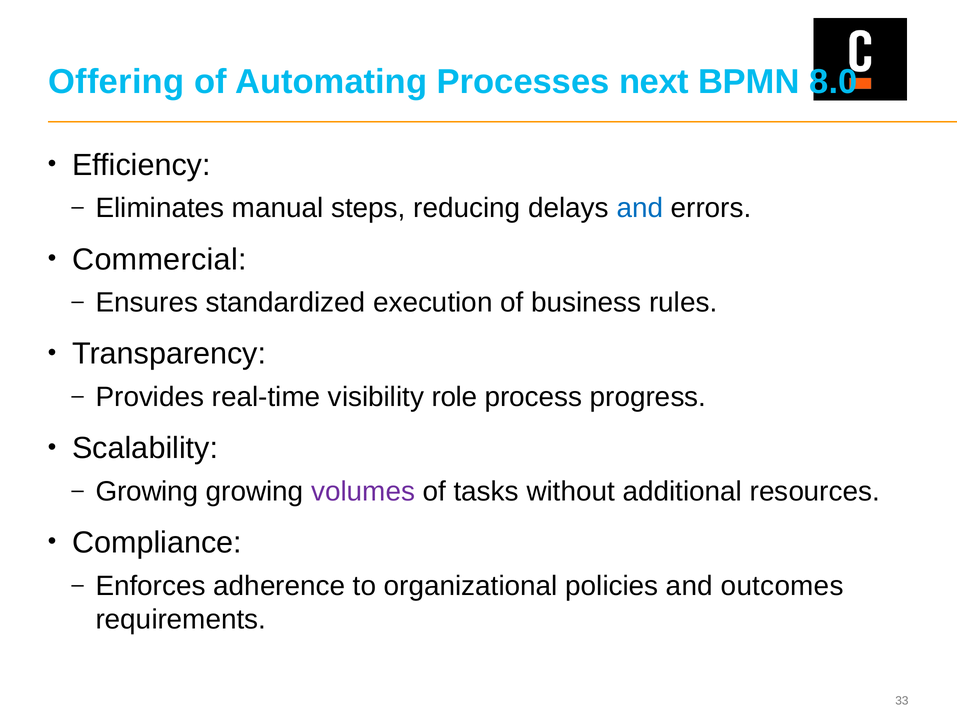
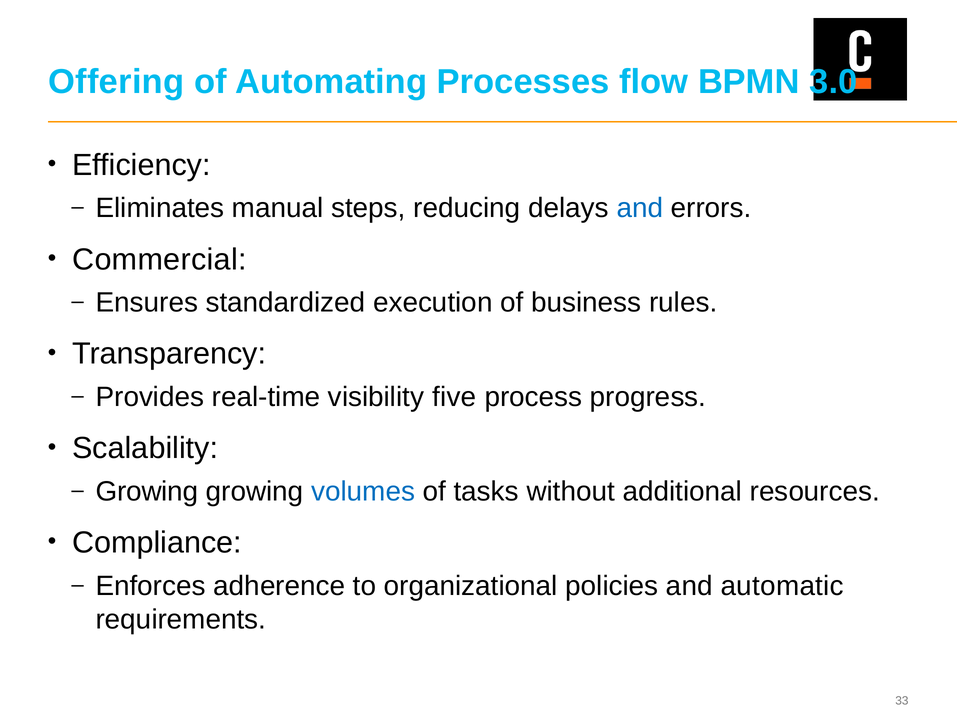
next: next -> flow
8.0: 8.0 -> 3.0
role: role -> five
volumes colour: purple -> blue
outcomes: outcomes -> automatic
